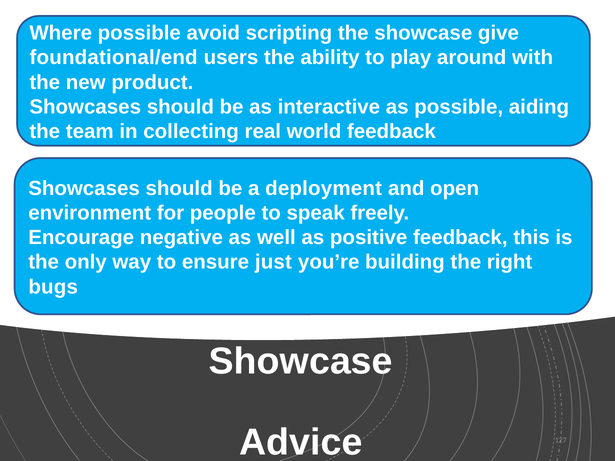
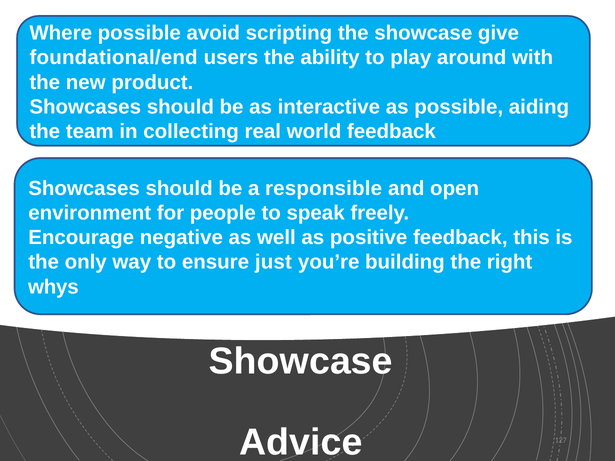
deployment: deployment -> responsible
bugs: bugs -> whys
